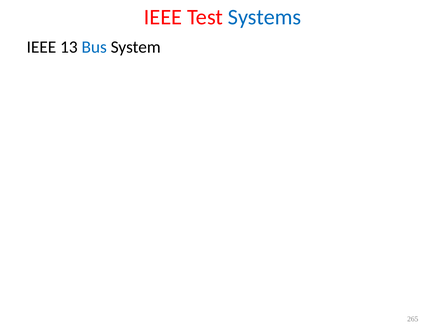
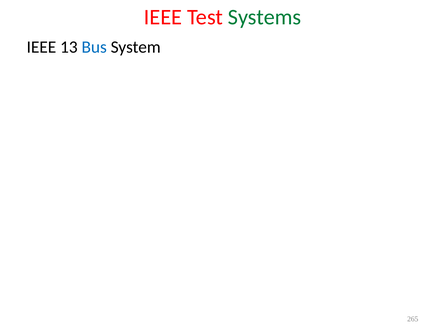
Systems colour: blue -> green
